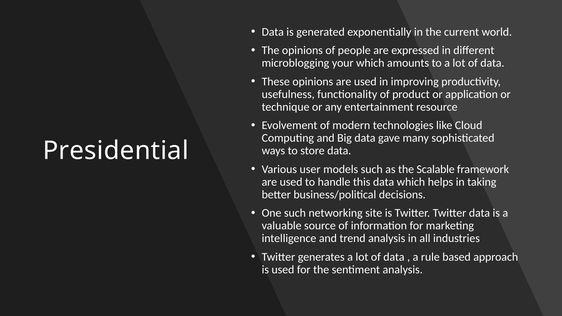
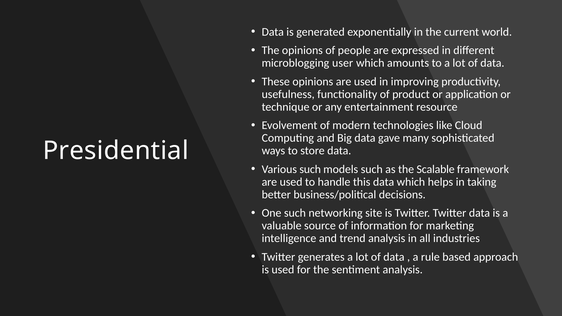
your: your -> user
Various user: user -> such
